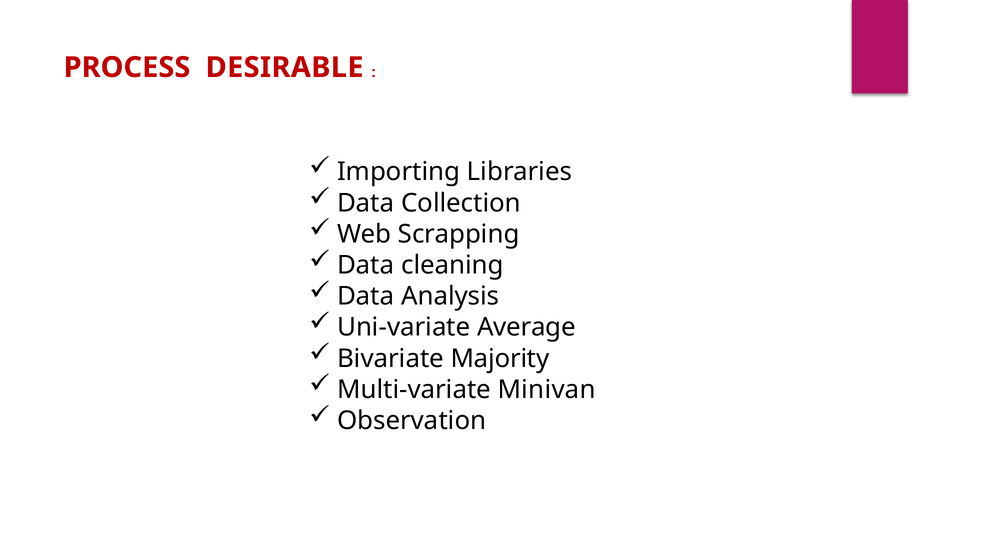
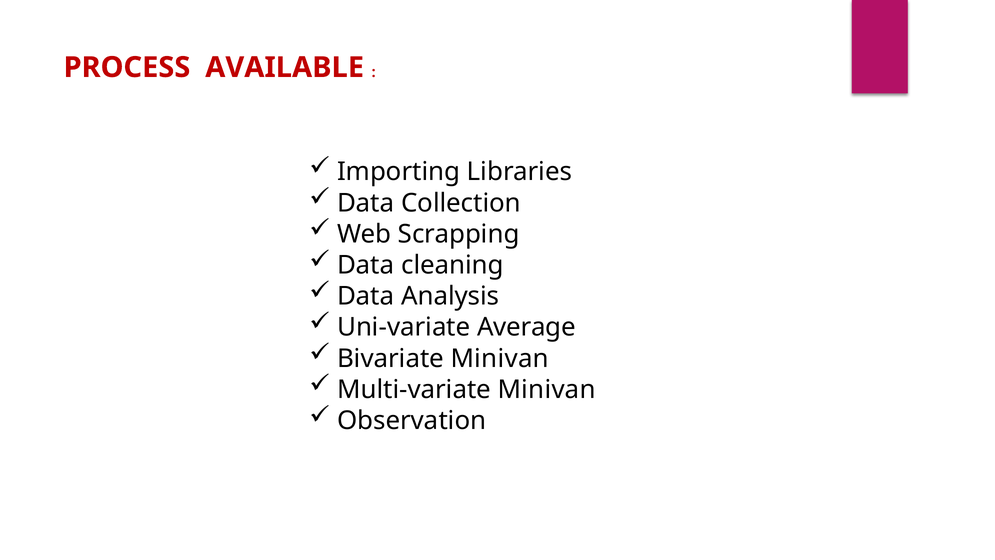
DESIRABLE: DESIRABLE -> AVAILABLE
Bivariate Majority: Majority -> Minivan
